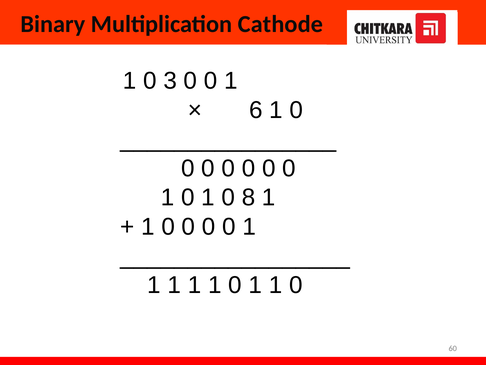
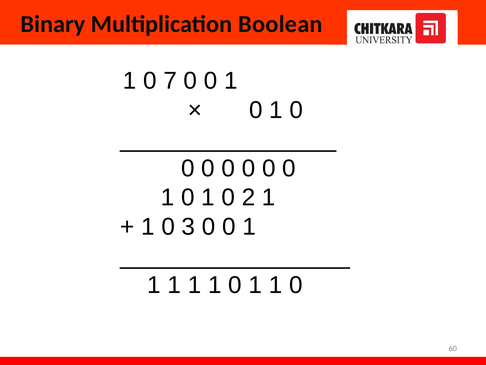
Cathode: Cathode -> Boolean
3: 3 -> 7
6 at (256, 110): 6 -> 0
8: 8 -> 2
1 0 0: 0 -> 3
